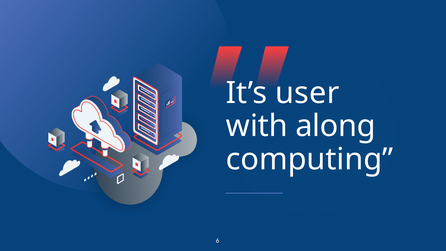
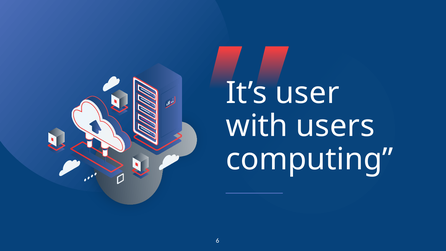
along: along -> users
